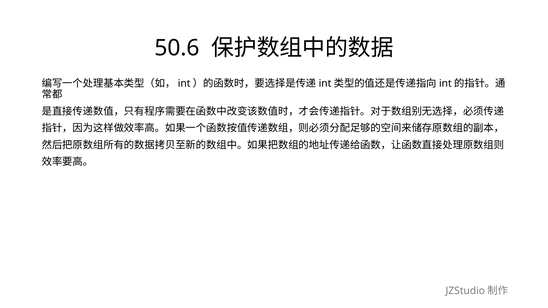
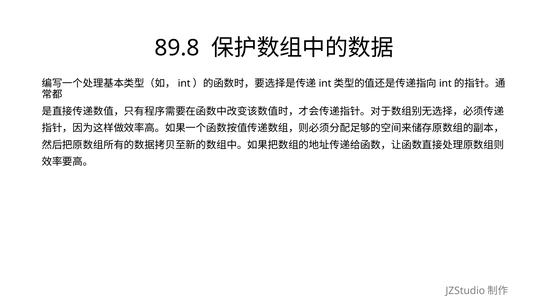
50.6: 50.6 -> 89.8
